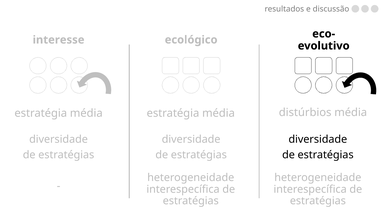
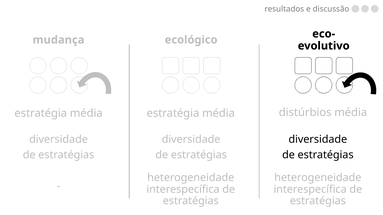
interesse: interesse -> mudança
